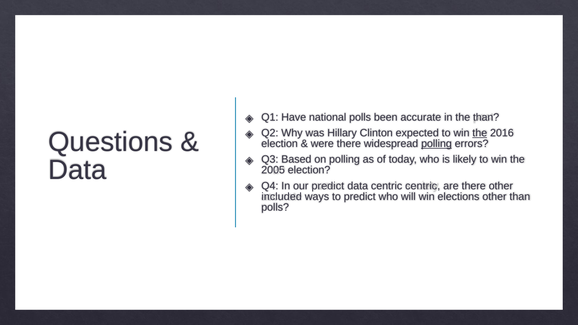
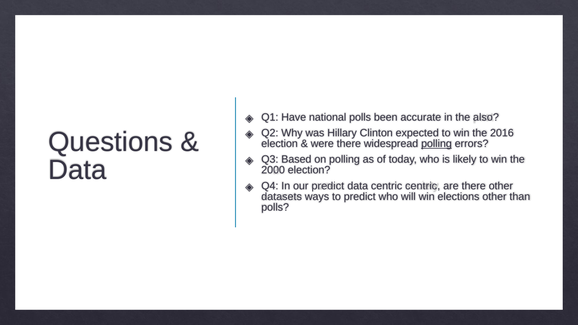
the than: than -> also
the at (480, 133) underline: present -> none
2005: 2005 -> 2000
included: included -> datasets
